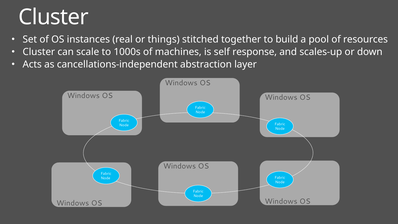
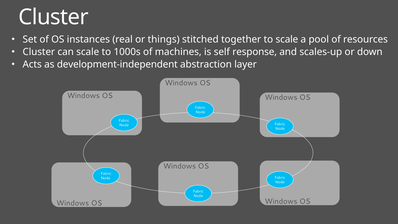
to build: build -> scale
cancellations-independent: cancellations-independent -> development-independent
